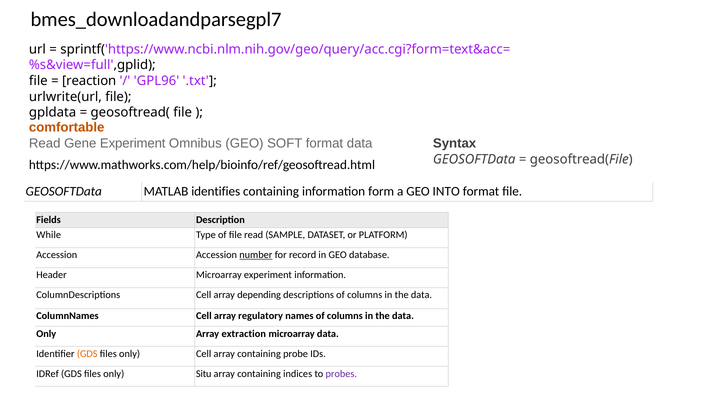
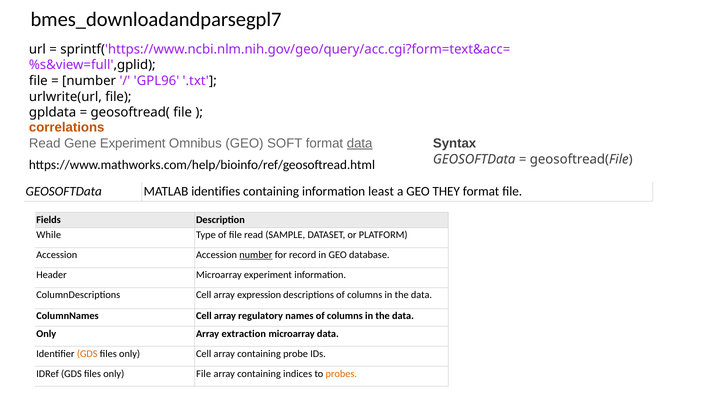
reaction at (89, 81): reaction -> number
comfortable: comfortable -> correlations
data at (360, 143) underline: none -> present
form: form -> least
INTO: INTO -> THEY
depending: depending -> expression
only Situ: Situ -> File
probes colour: purple -> orange
